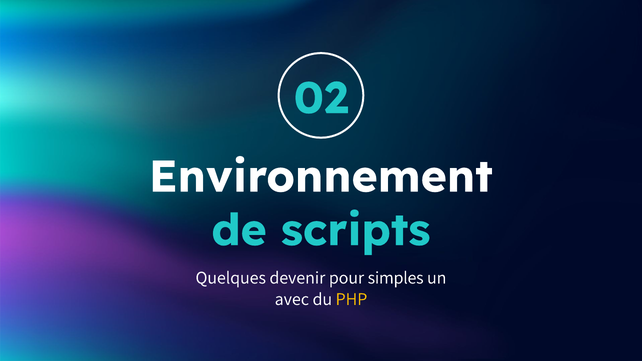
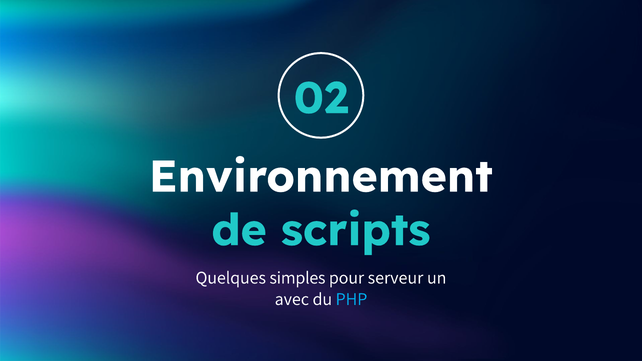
devenir: devenir -> simples
simples: simples -> serveur
PHP colour: yellow -> light blue
